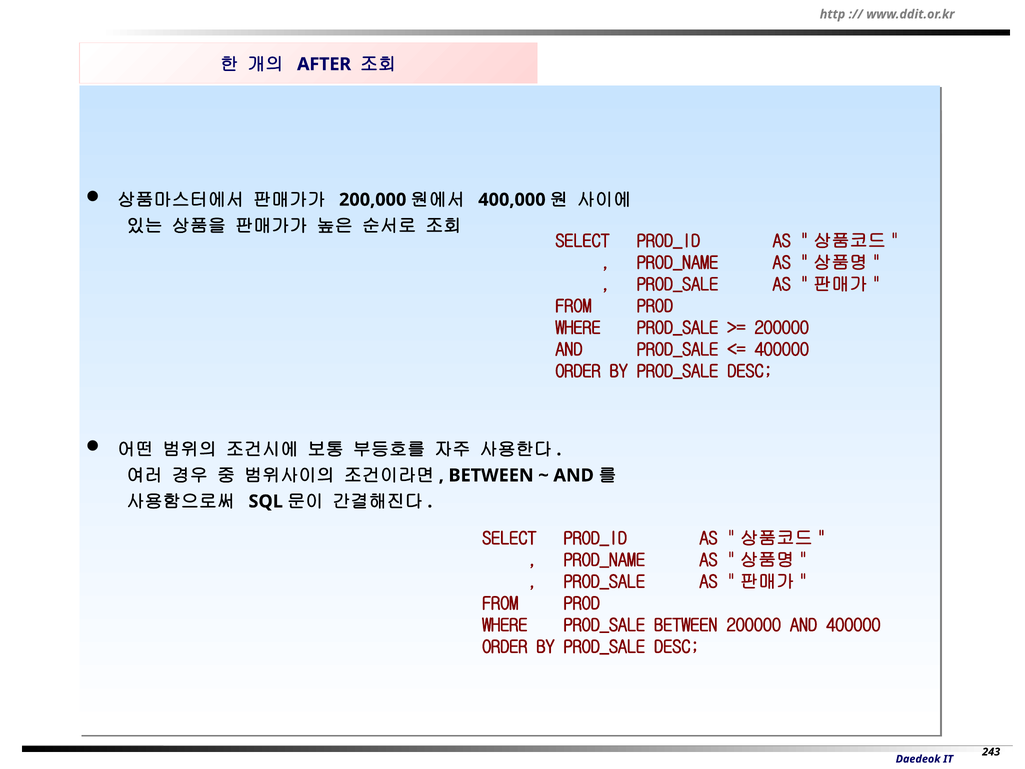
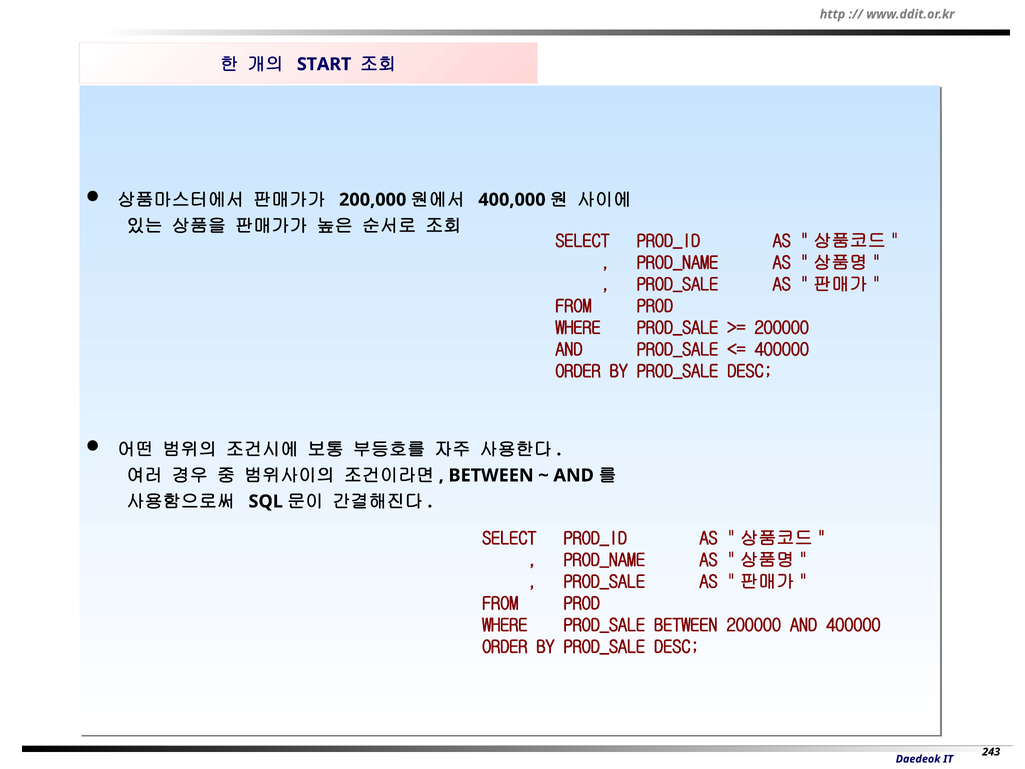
AFTER: AFTER -> START
